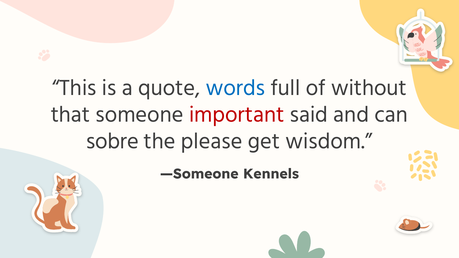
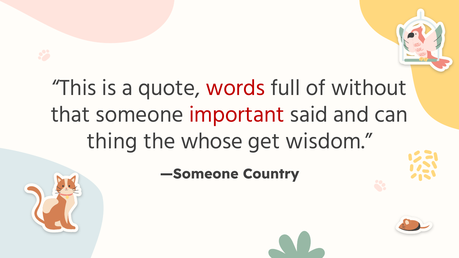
words colour: blue -> red
sobre: sobre -> thing
please: please -> whose
Kennels: Kennels -> Country
